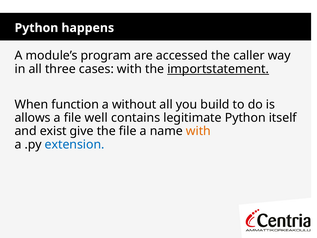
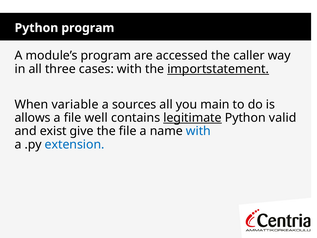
Python happens: happens -> program
function: function -> variable
without: without -> sources
build: build -> main
legitimate underline: none -> present
itself: itself -> valid
with at (198, 131) colour: orange -> blue
